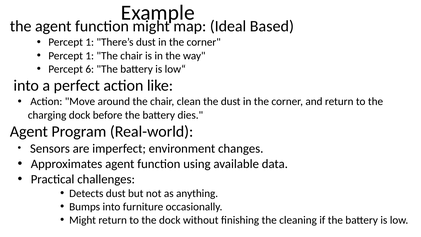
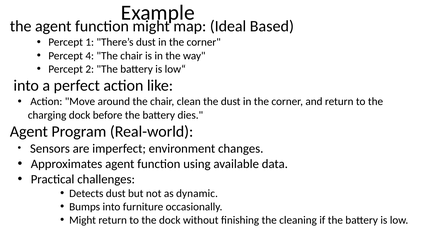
1 at (90, 56): 1 -> 4
6: 6 -> 2
anything: anything -> dynamic
